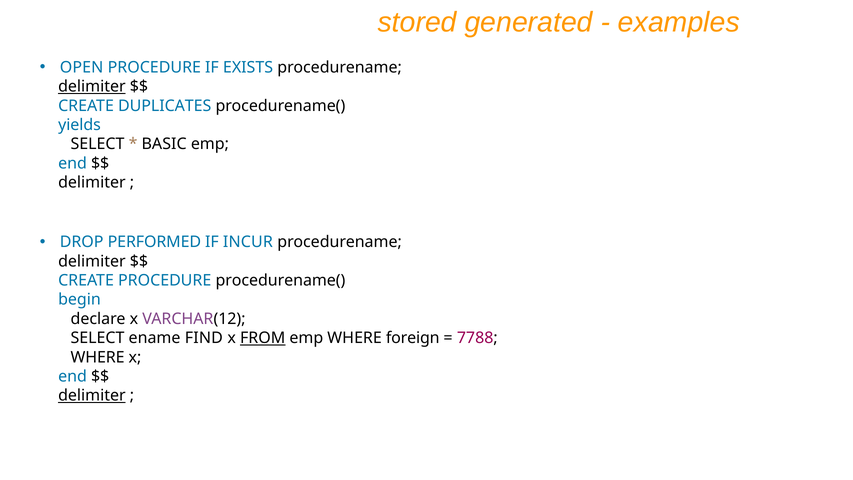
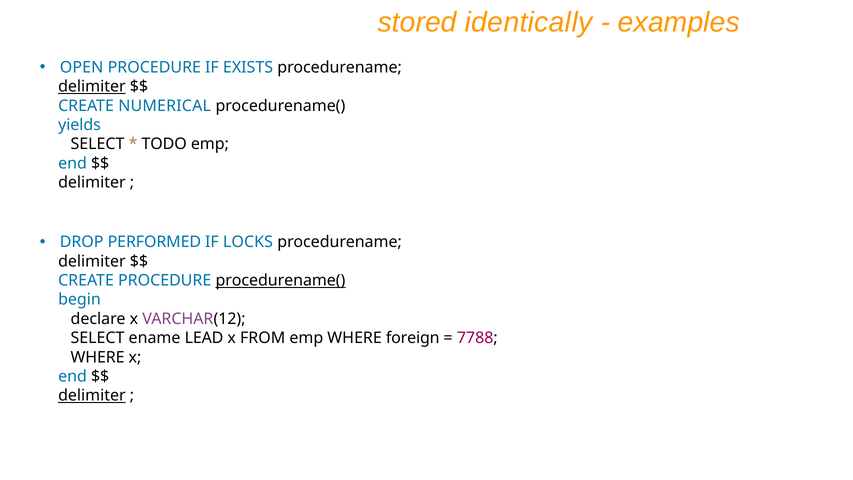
generated: generated -> identically
DUPLICATES: DUPLICATES -> NUMERICAL
BASIC: BASIC -> TODO
INCUR: INCUR -> LOCKS
procedurename( at (280, 280) underline: none -> present
FIND: FIND -> LEAD
FROM underline: present -> none
